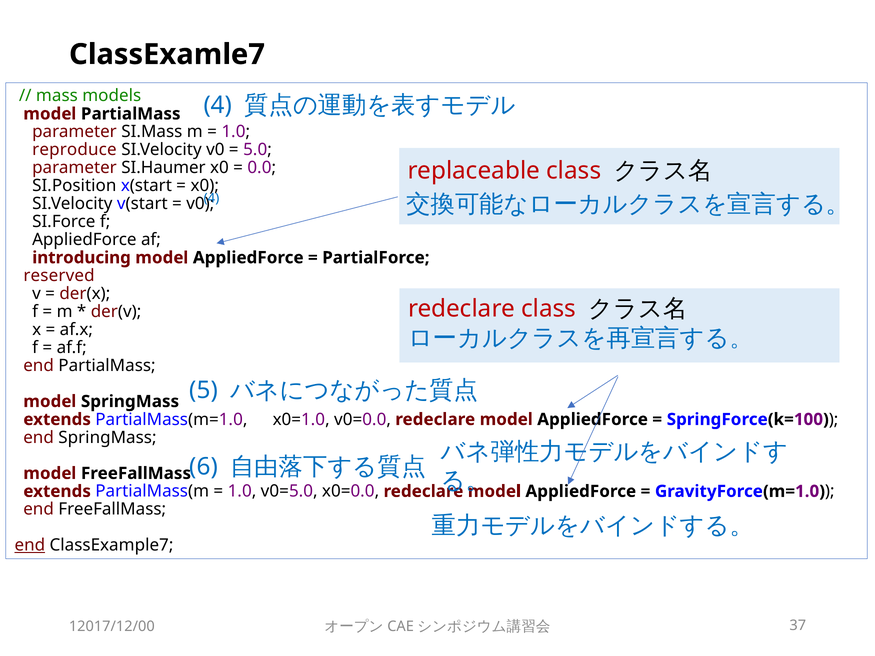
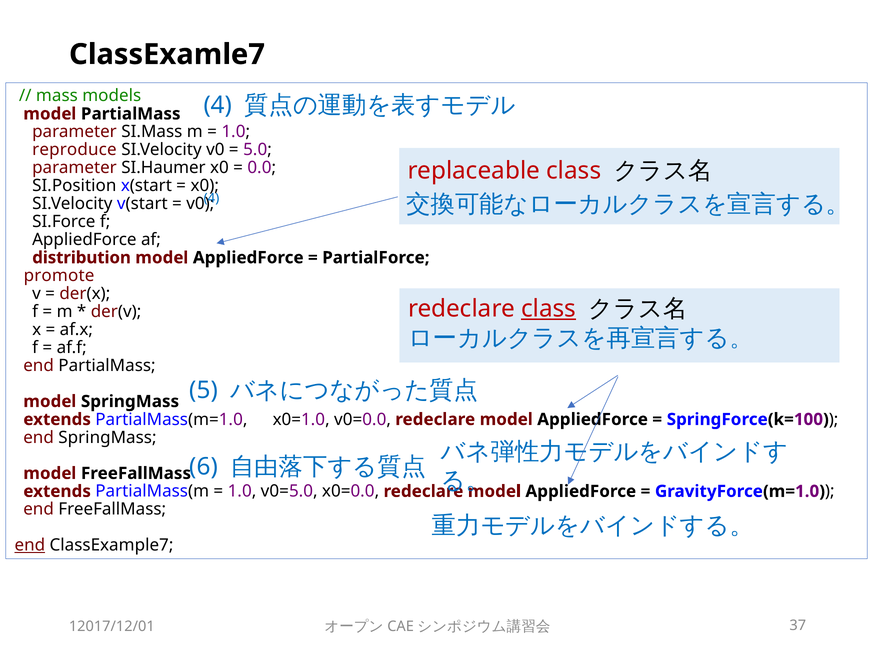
introducing: introducing -> distribution
reserved: reserved -> promote
class at (549, 309) underline: none -> present
12017/12/00: 12017/12/00 -> 12017/12/01
